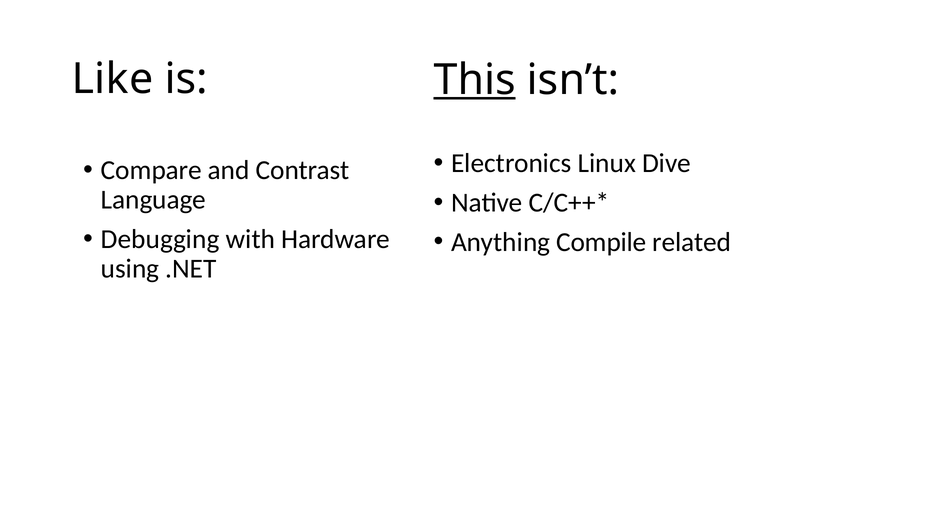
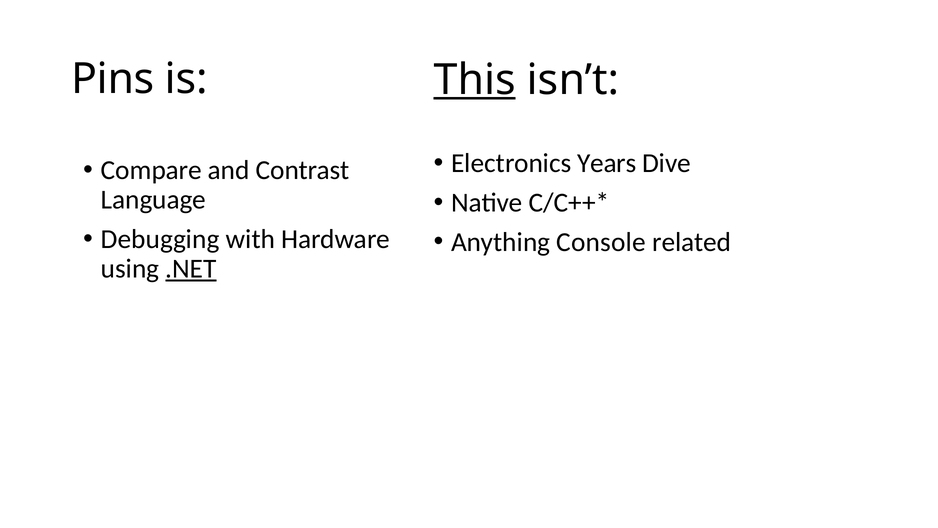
Like: Like -> Pins
Linux: Linux -> Years
Compile: Compile -> Console
.NET underline: none -> present
